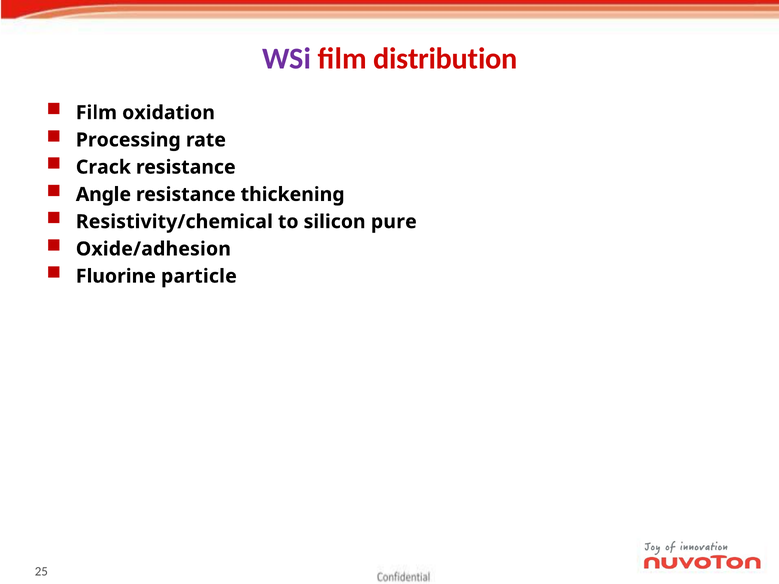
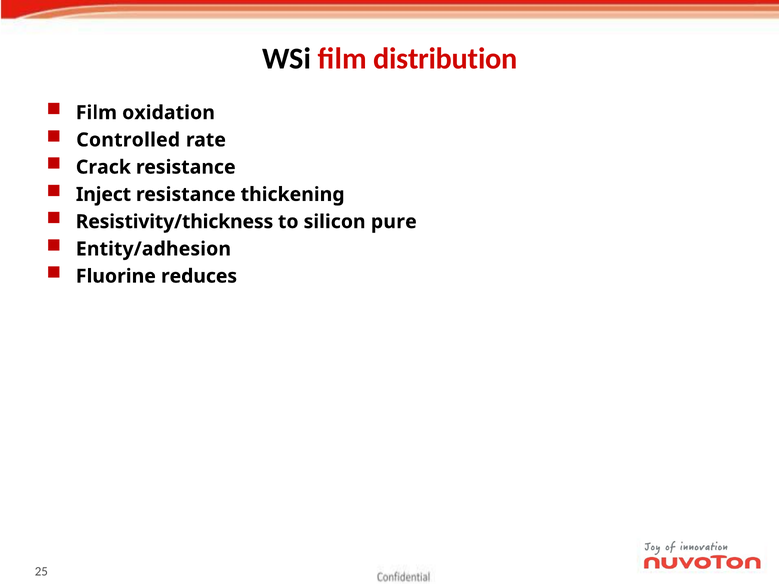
WSi colour: purple -> black
Processing: Processing -> Controlled
Angle: Angle -> Inject
Resistivity/chemical: Resistivity/chemical -> Resistivity/thickness
Oxide/adhesion: Oxide/adhesion -> Entity/adhesion
particle: particle -> reduces
